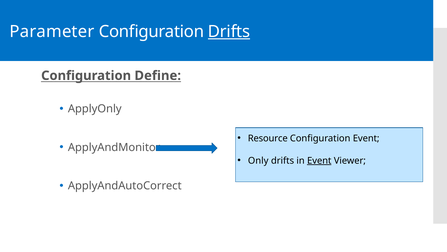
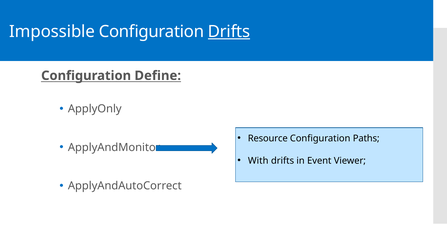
Parameter: Parameter -> Impossible
Configuration Event: Event -> Paths
Only: Only -> With
Event at (319, 160) underline: present -> none
